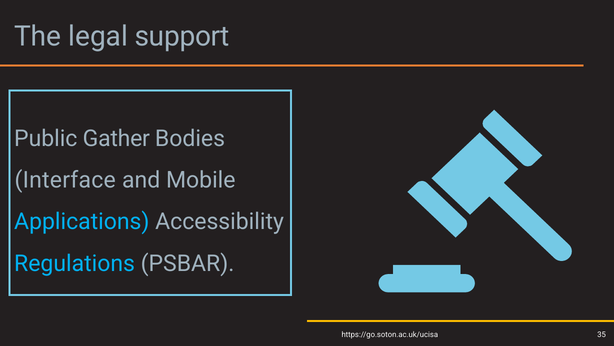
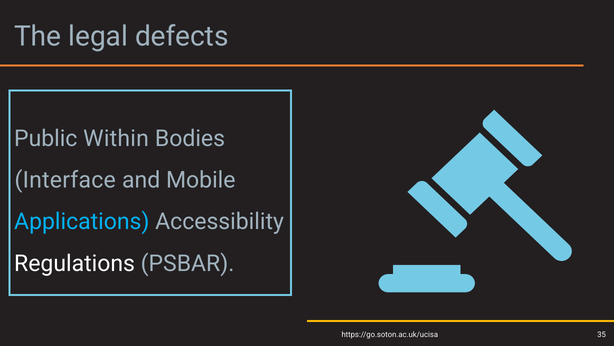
support: support -> defects
Gather: Gather -> Within
Regulations colour: light blue -> white
